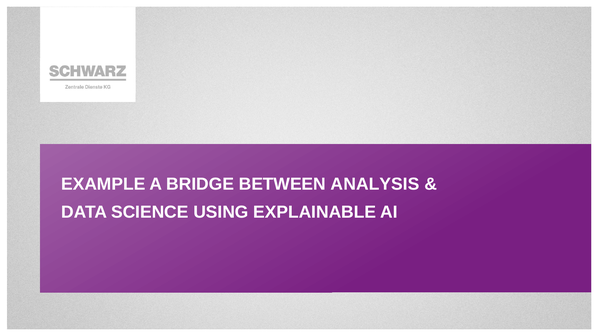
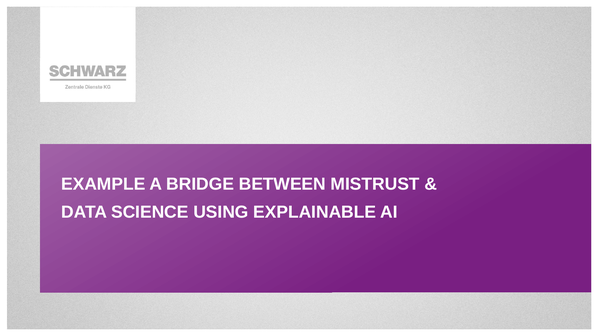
ANALYSIS: ANALYSIS -> MISTRUST
